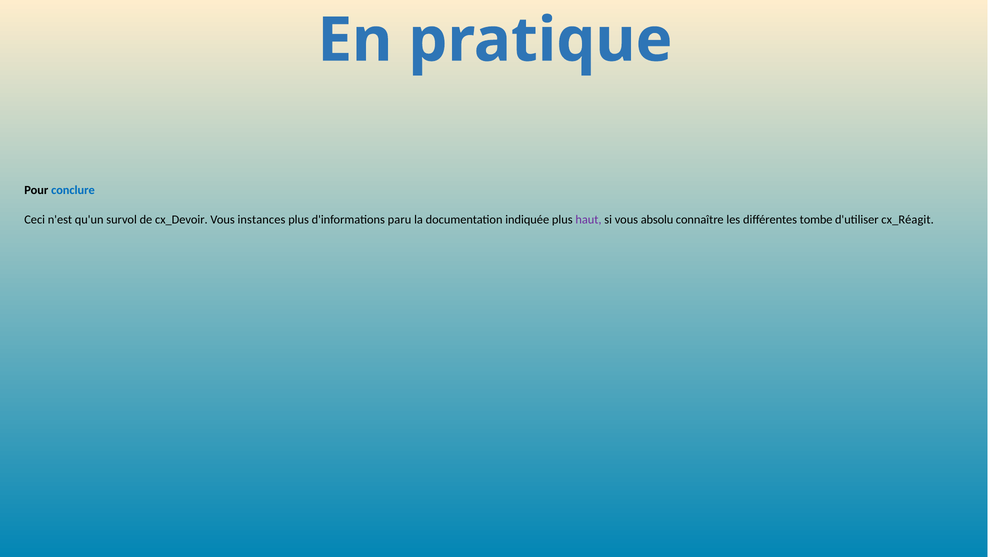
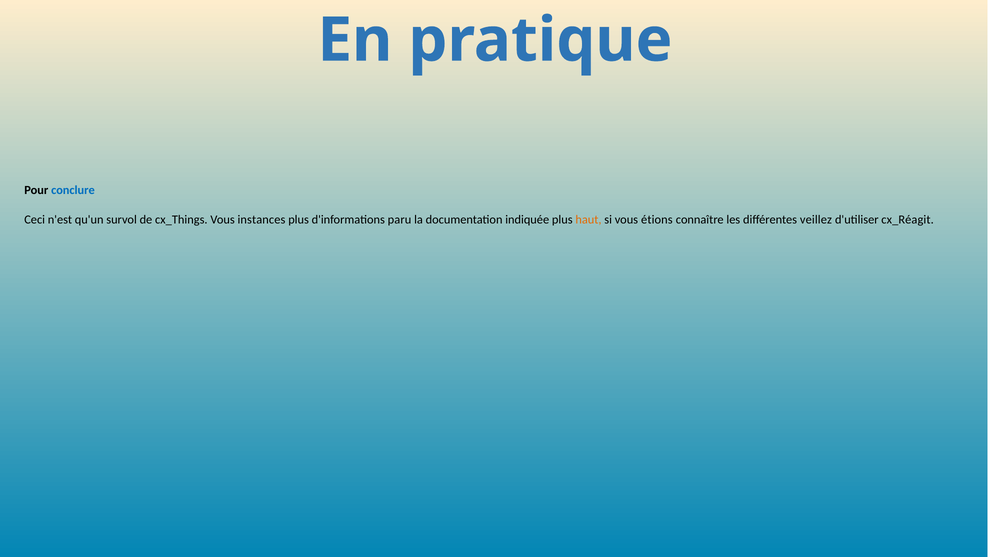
cx_Devoir: cx_Devoir -> cx_Things
haut colour: purple -> orange
absolu: absolu -> étions
tombe: tombe -> veillez
